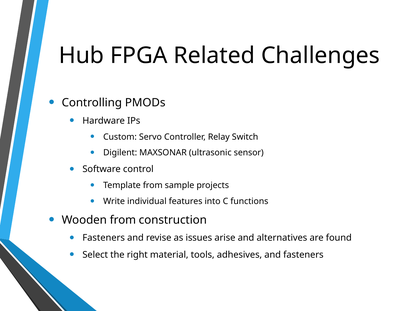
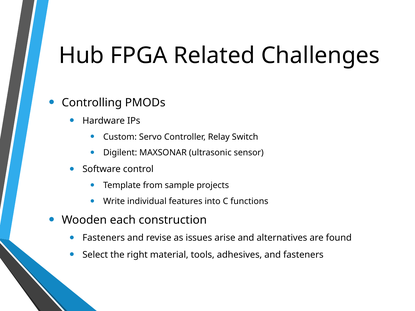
Wooden from: from -> each
